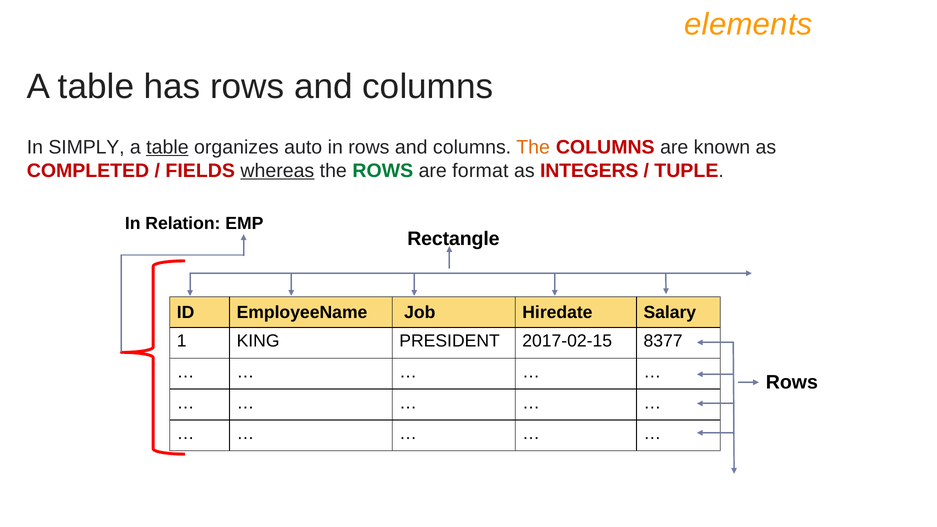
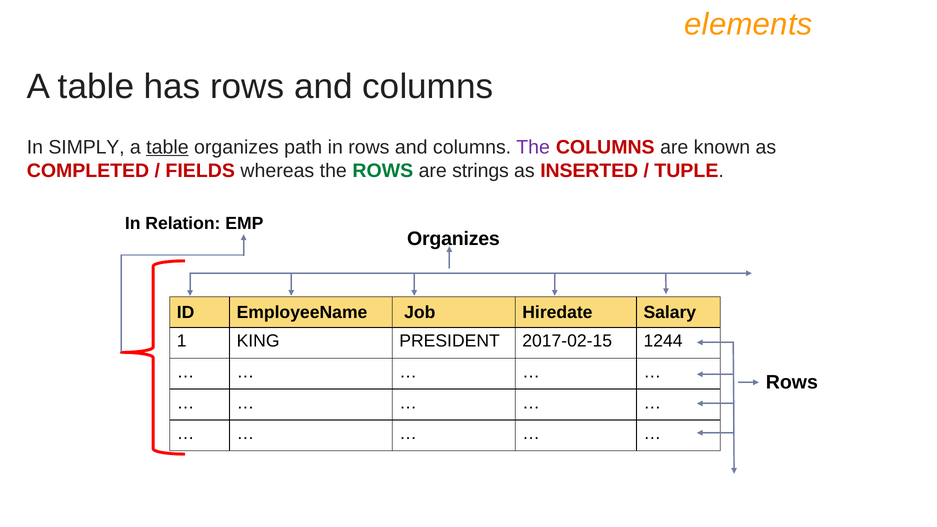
auto: auto -> path
The at (533, 147) colour: orange -> purple
whereas underline: present -> none
format: format -> strings
INTEGERS: INTEGERS -> INSERTED
Rectangle at (453, 239): Rectangle -> Organizes
8377: 8377 -> 1244
